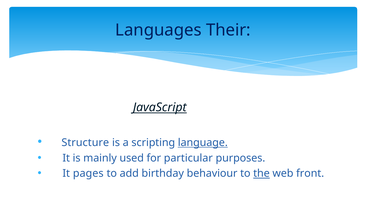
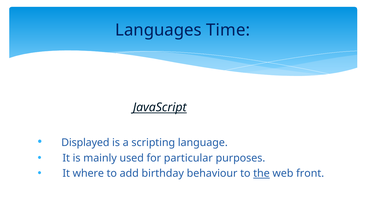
Their: Their -> Time
Structure: Structure -> Displayed
language underline: present -> none
pages: pages -> where
